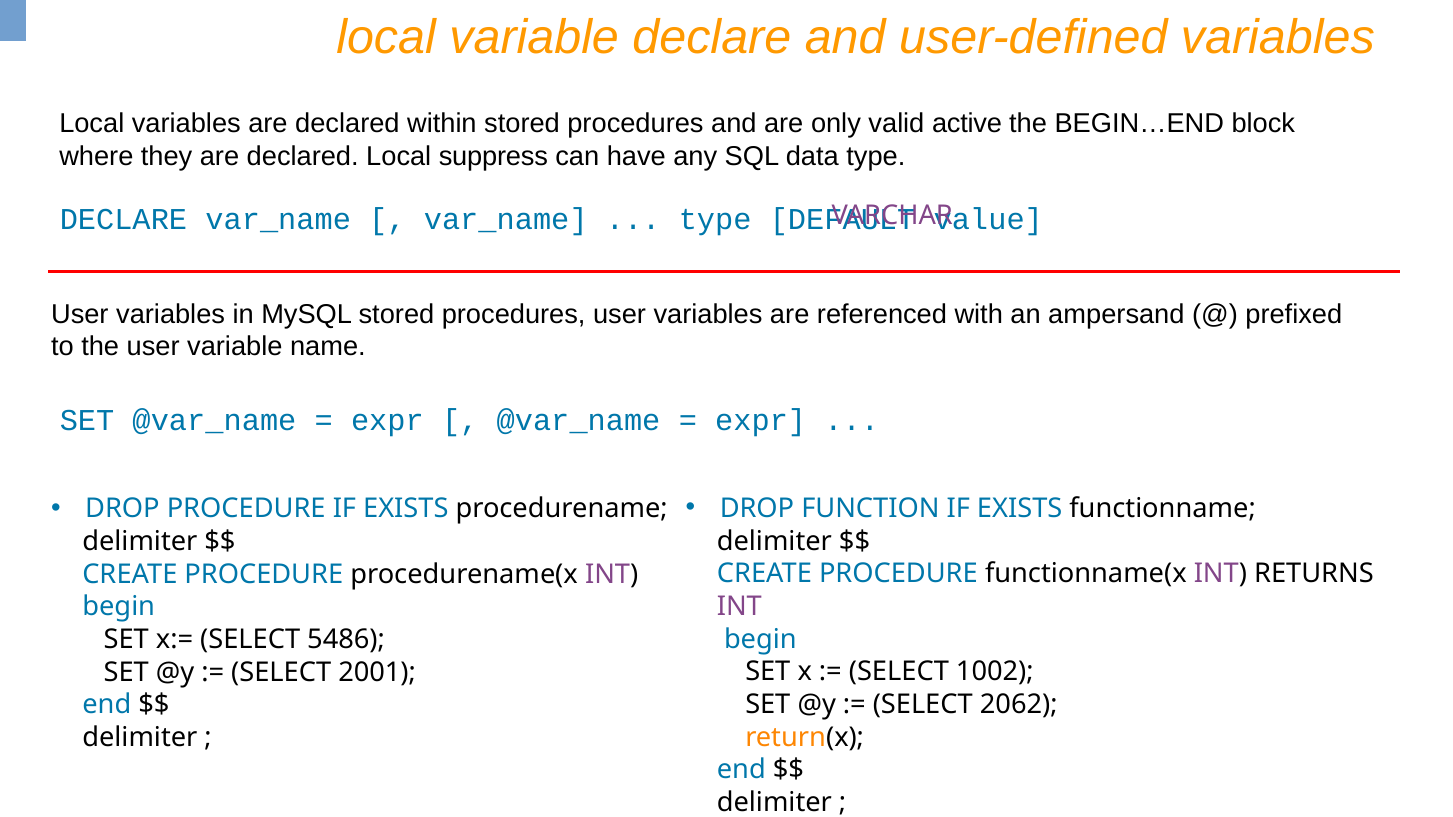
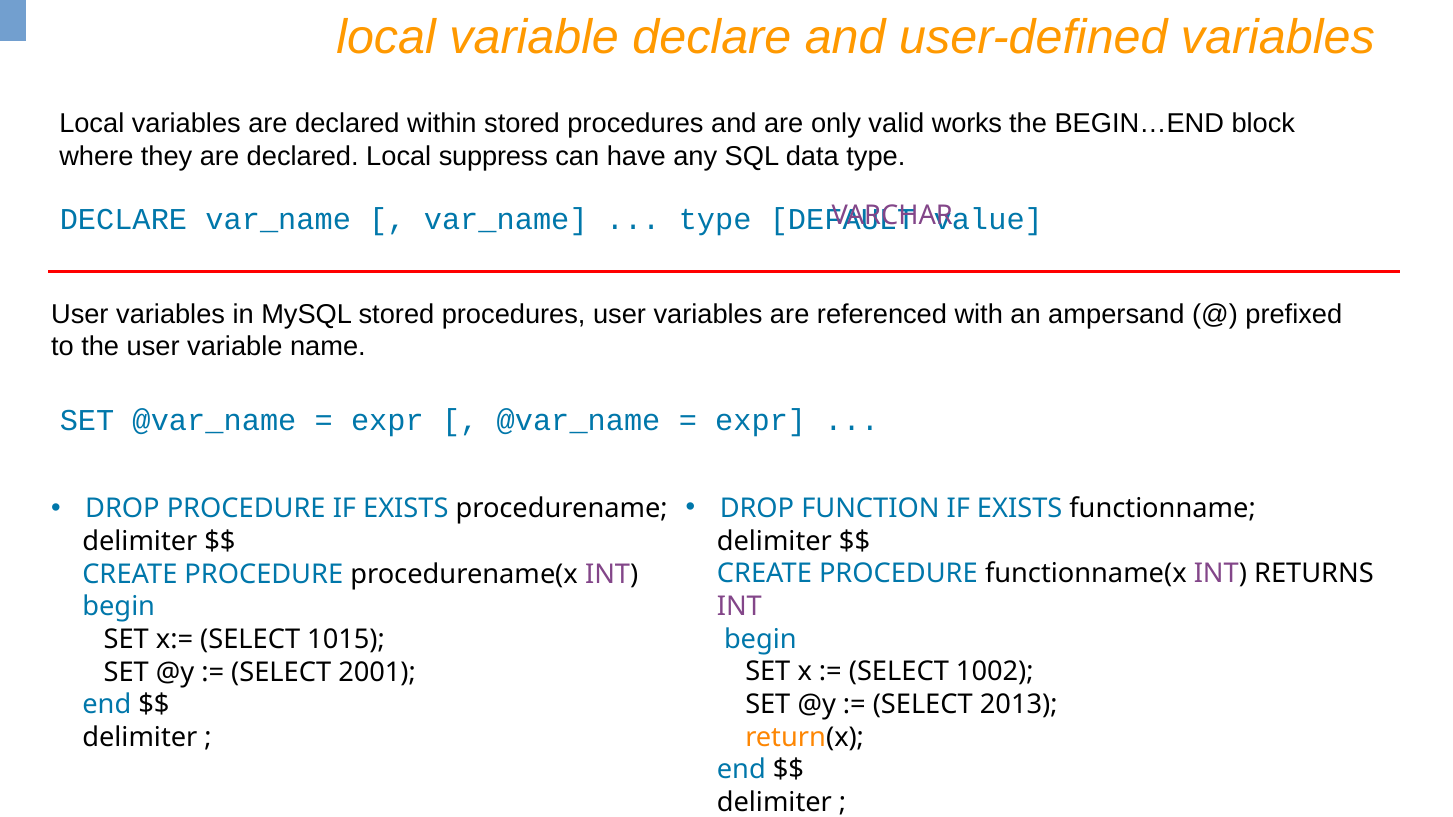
active: active -> works
5486: 5486 -> 1015
2062: 2062 -> 2013
